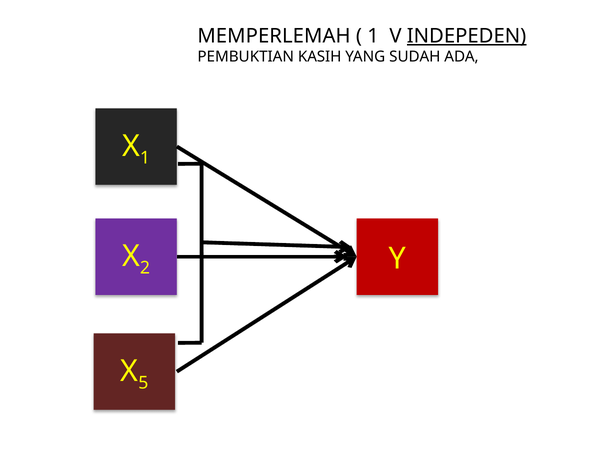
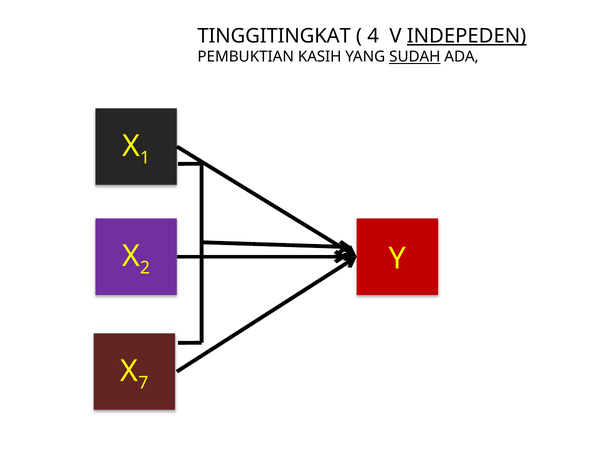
MEMPERLEMAH: MEMPERLEMAH -> TINGGITINGKAT
1 at (373, 36): 1 -> 4
SUDAH underline: none -> present
5: 5 -> 7
